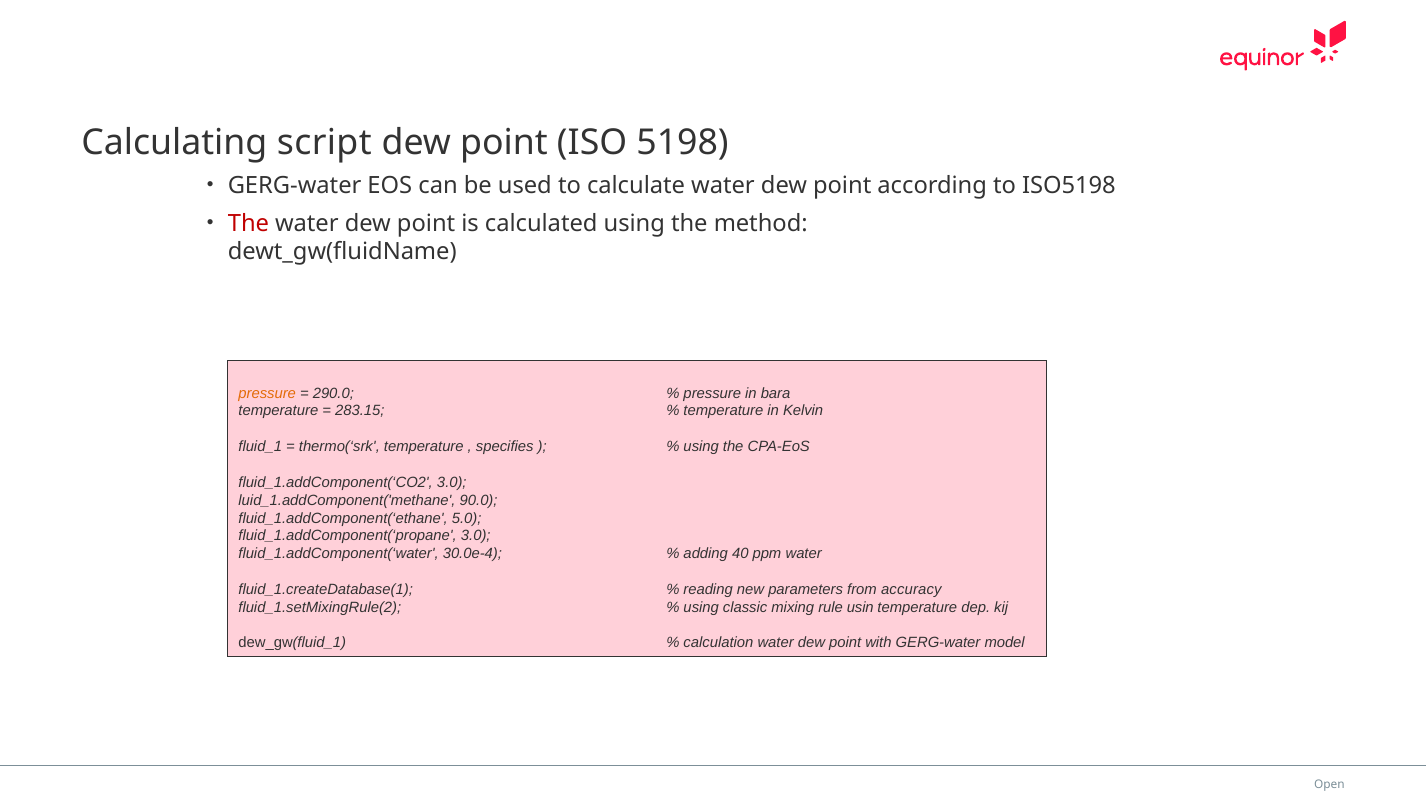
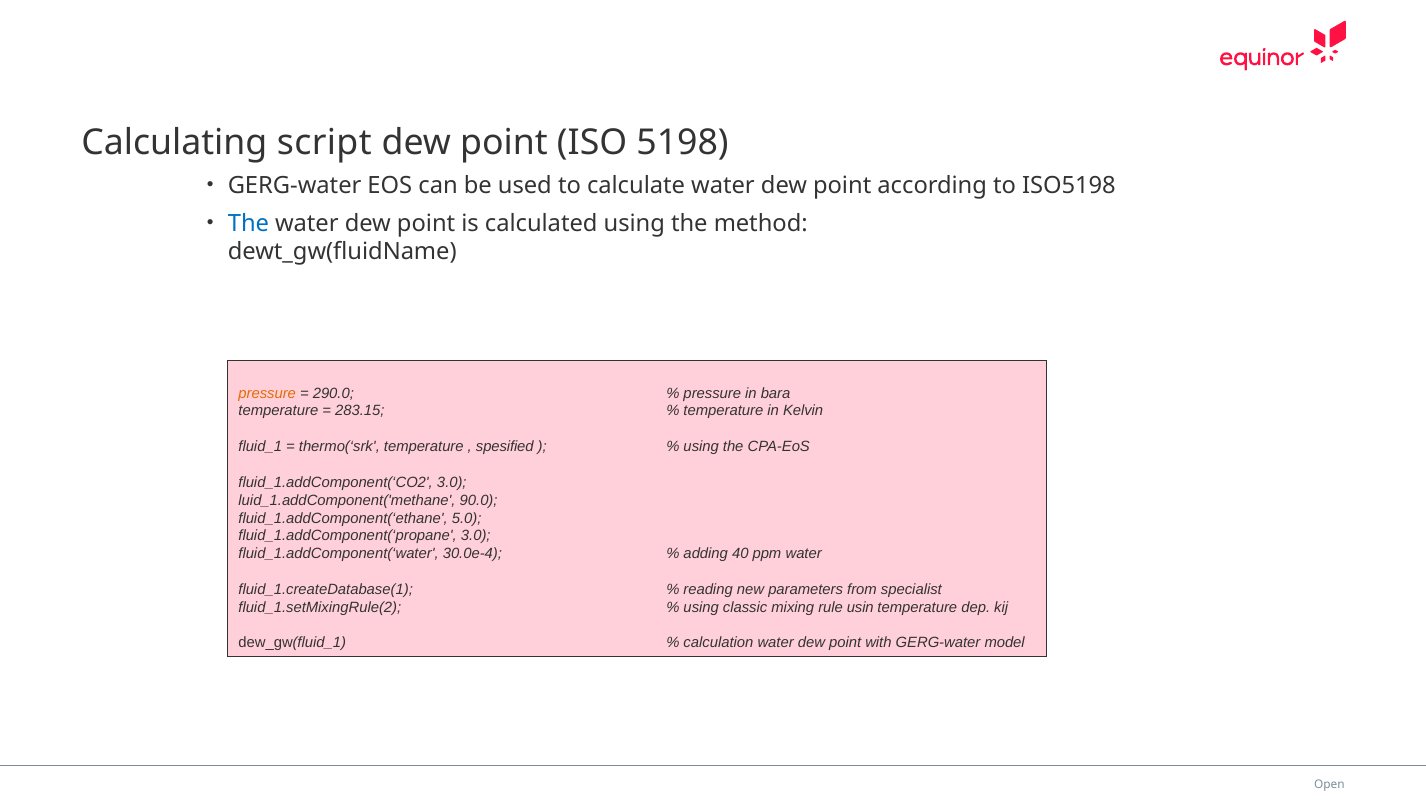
The at (248, 223) colour: red -> blue
specifies: specifies -> spesified
accuracy: accuracy -> specialist
